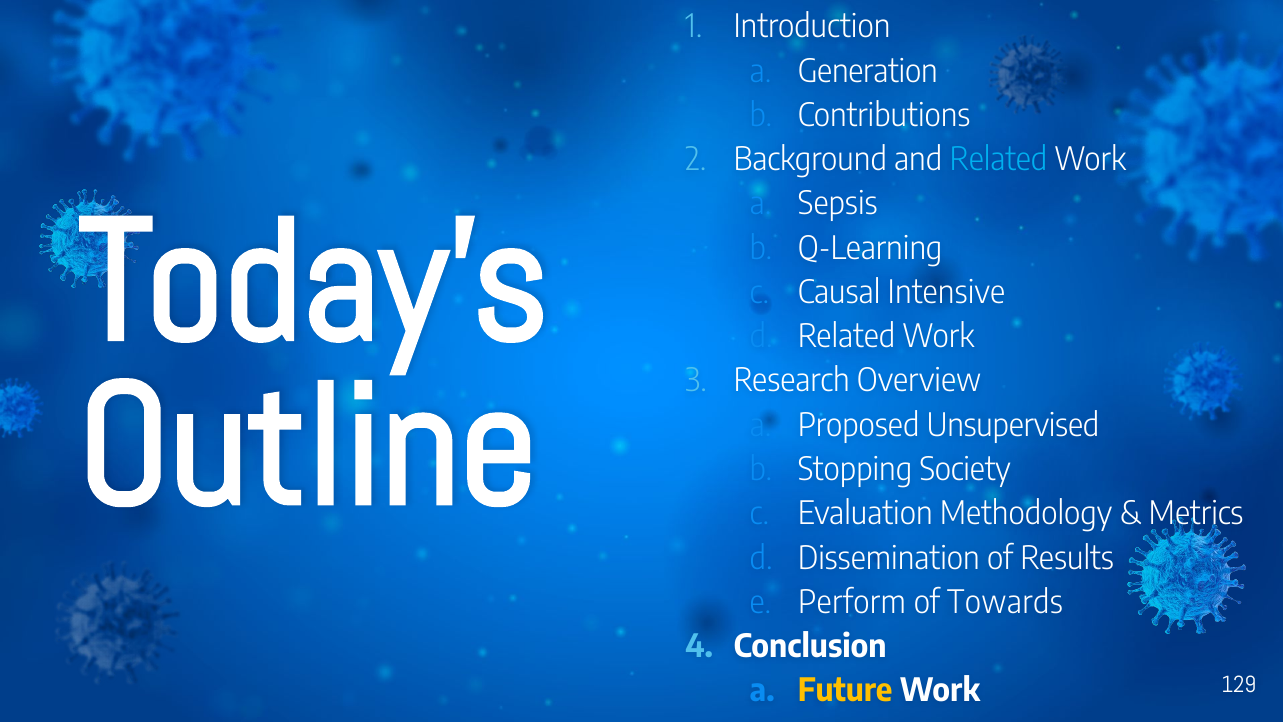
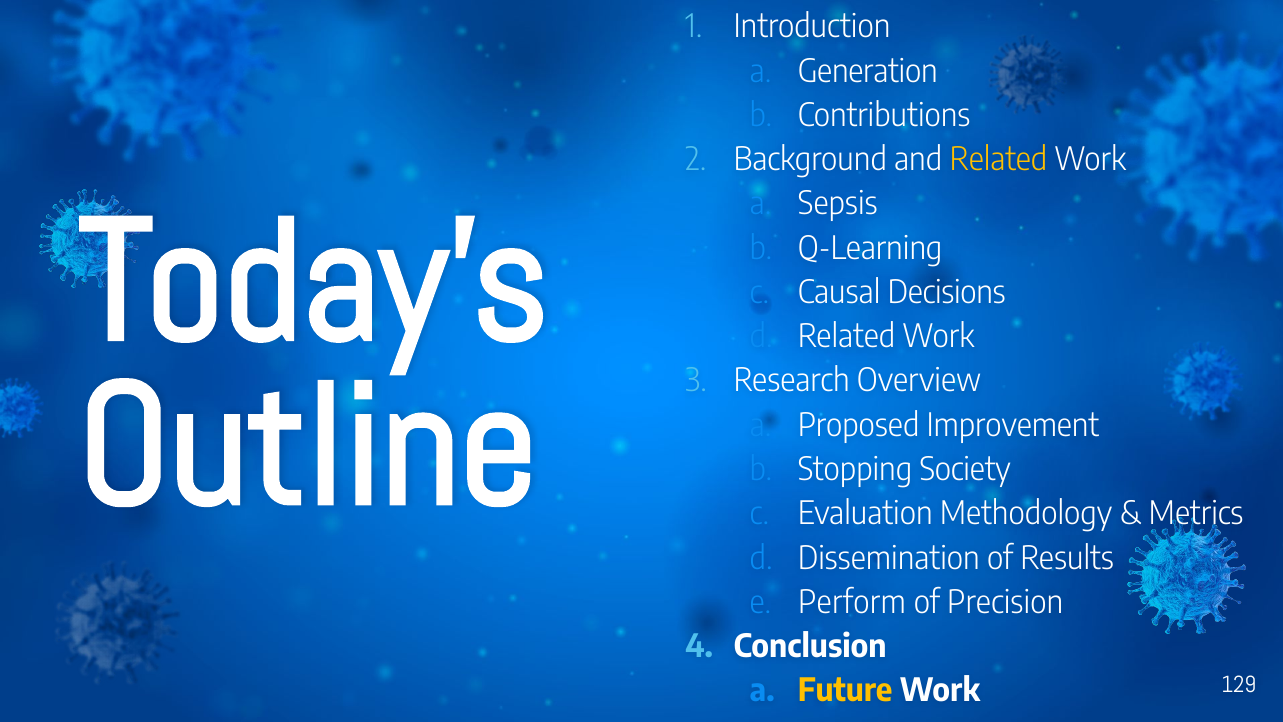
Related at (998, 160) colour: light blue -> yellow
Intensive: Intensive -> Decisions
Unsupervised: Unsupervised -> Improvement
Towards: Towards -> Precision
